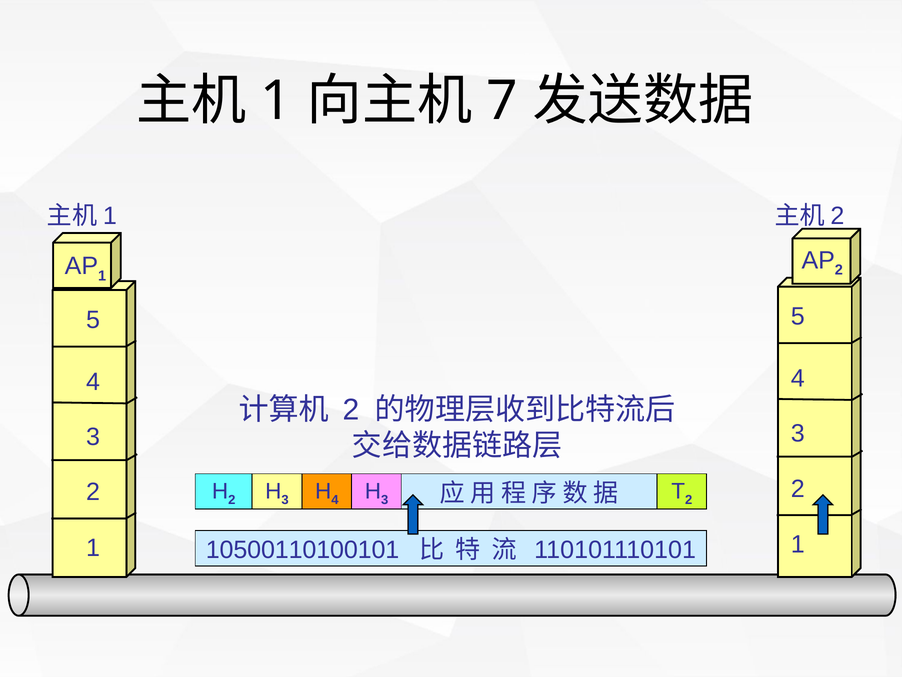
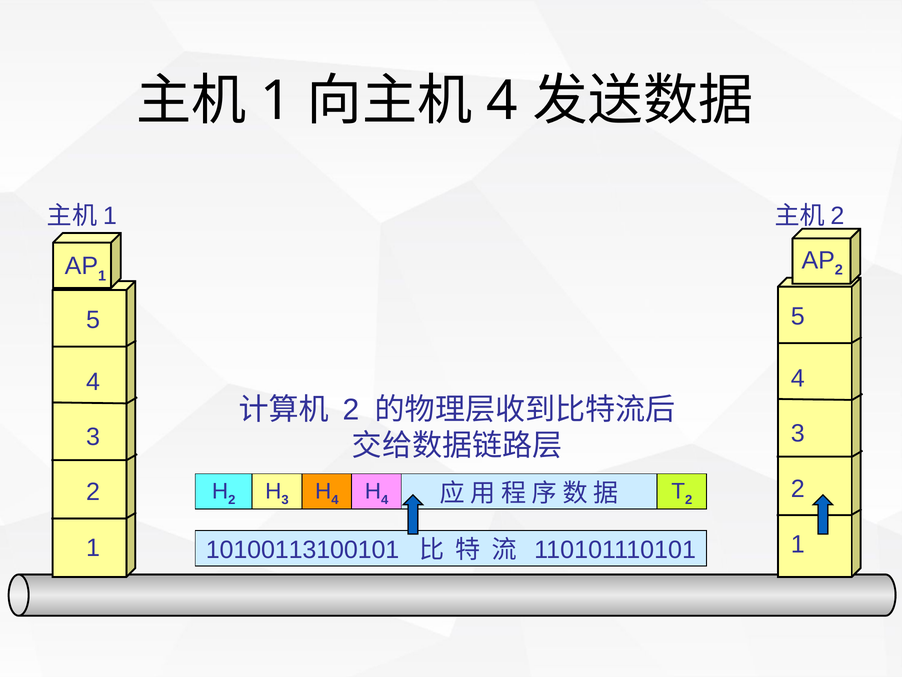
7 at (502, 101): 7 -> 4
3 at (385, 500): 3 -> 4
10500110100101: 10500110100101 -> 10100113100101
